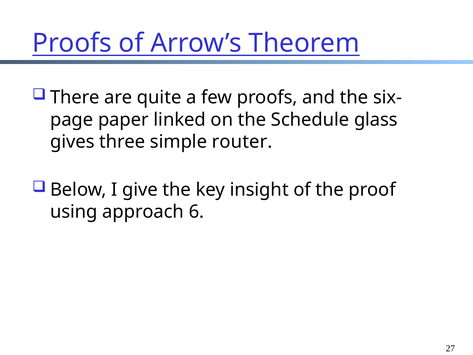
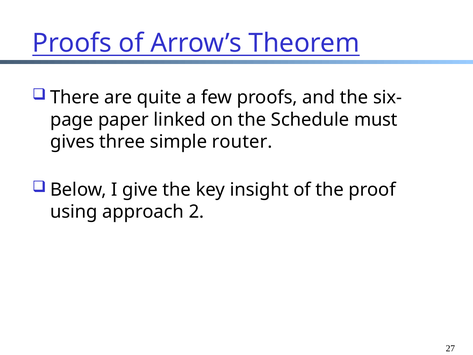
glass: glass -> must
6: 6 -> 2
